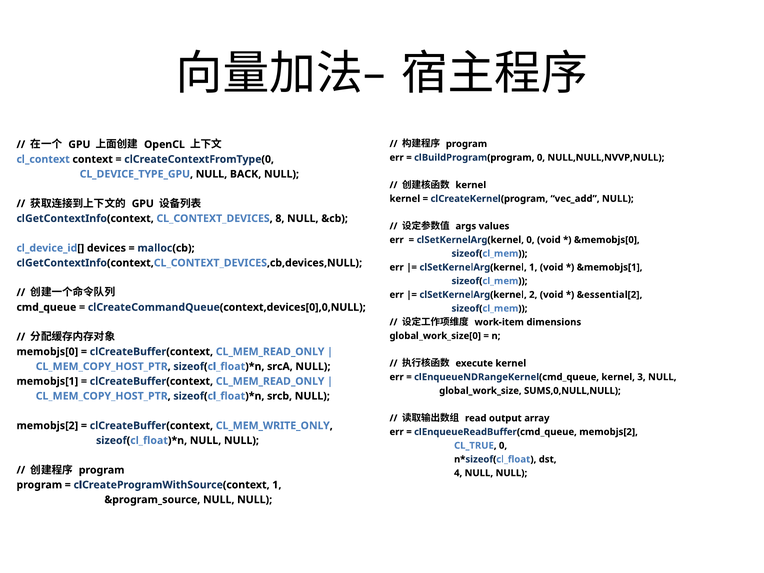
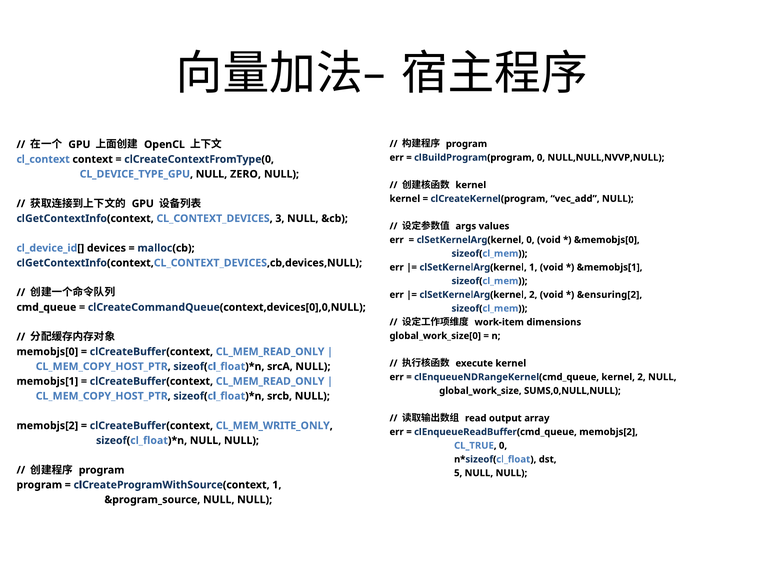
BACK: BACK -> ZERO
8: 8 -> 3
&essential[2: &essential[2 -> &ensuring[2
kernel 3: 3 -> 2
4: 4 -> 5
